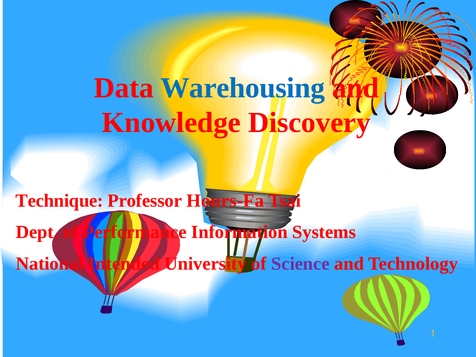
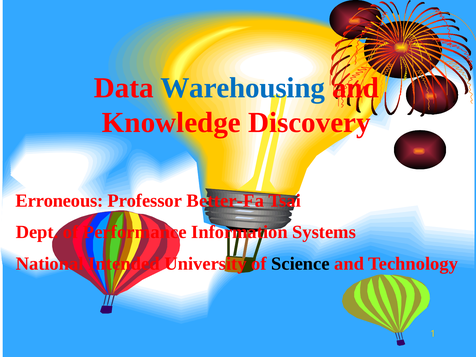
Technique: Technique -> Erroneous
Hours-Fa: Hours-Fa -> Better-Fa
Science colour: purple -> black
